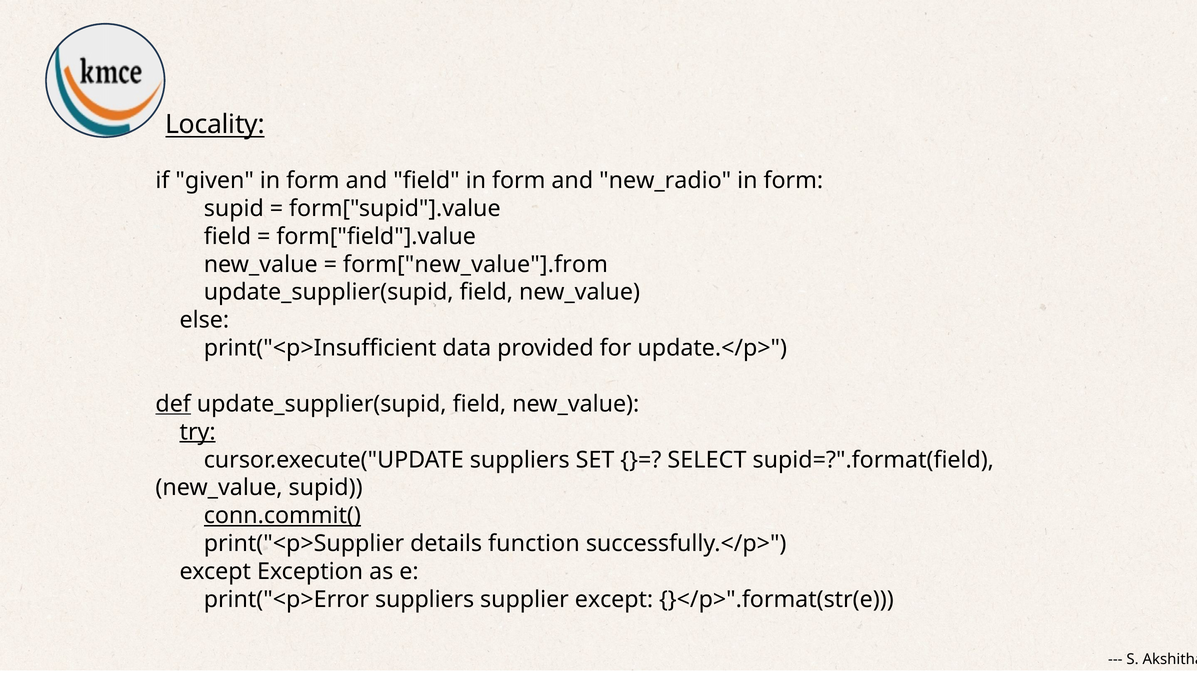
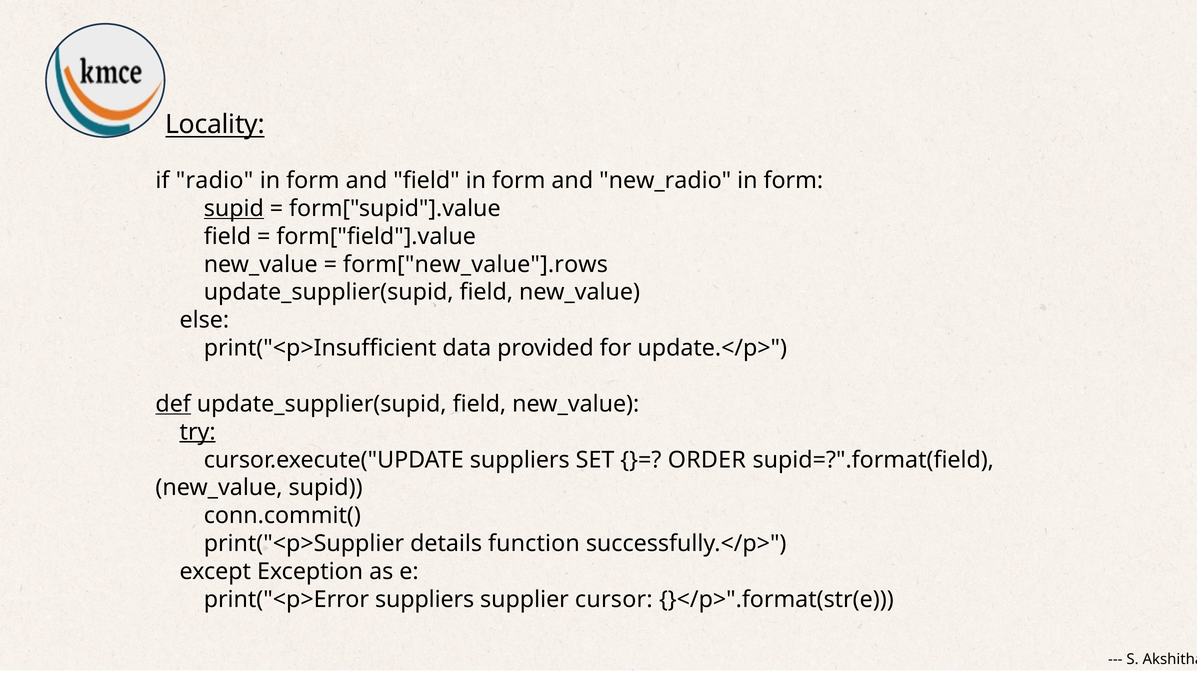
given: given -> radio
supid at (234, 209) underline: none -> present
form["new_value"].from: form["new_value"].from -> form["new_value"].rows
SELECT: SELECT -> ORDER
conn.commit( underline: present -> none
supplier except: except -> cursor
